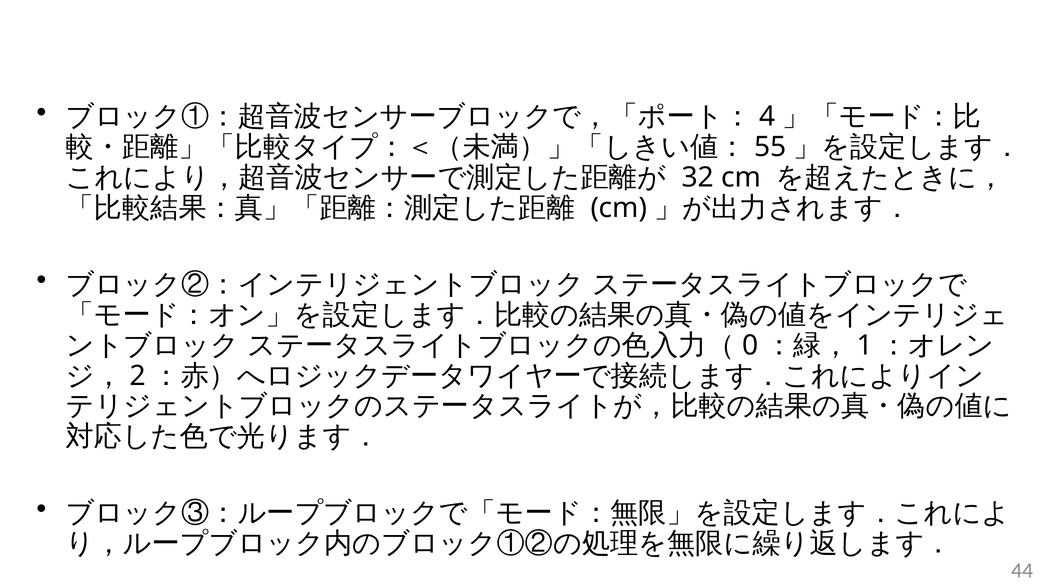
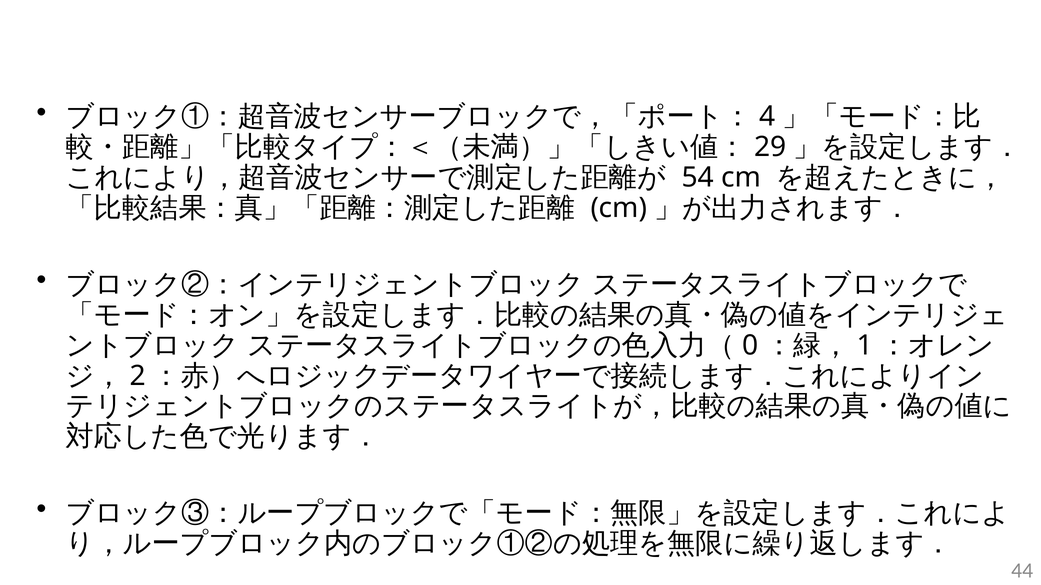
55: 55 -> 29
32: 32 -> 54
